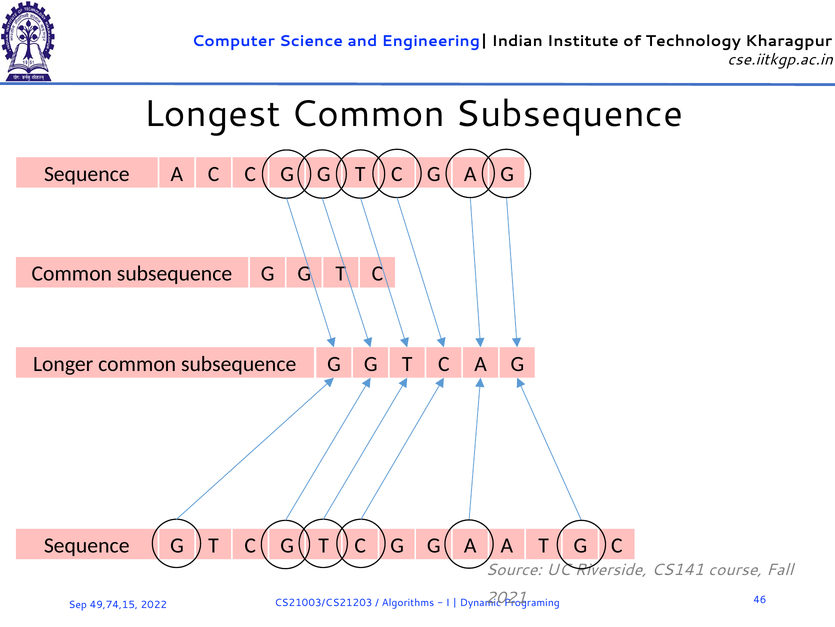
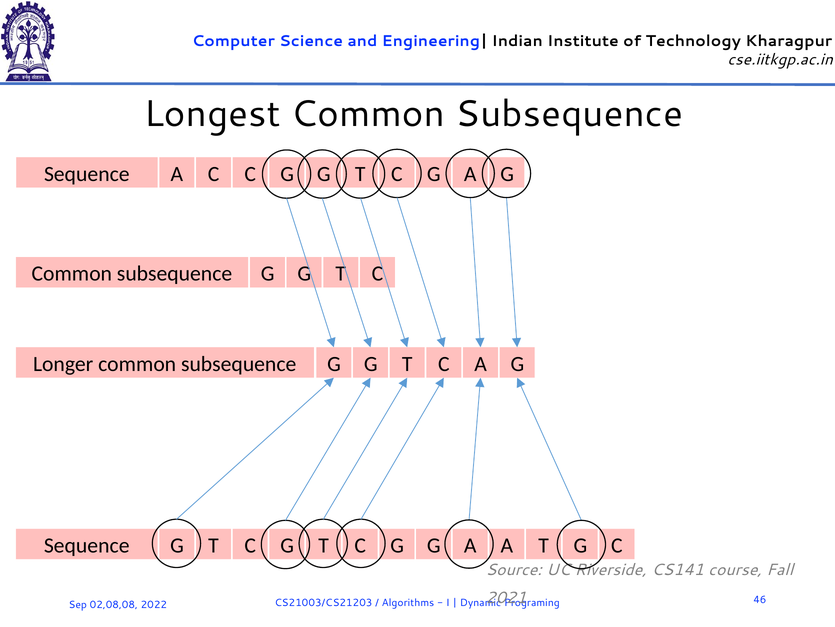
49,74,15: 49,74,15 -> 02,08,08
